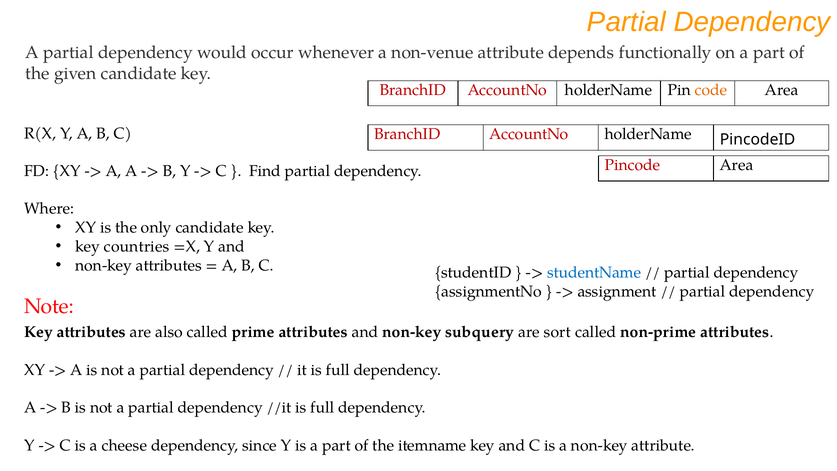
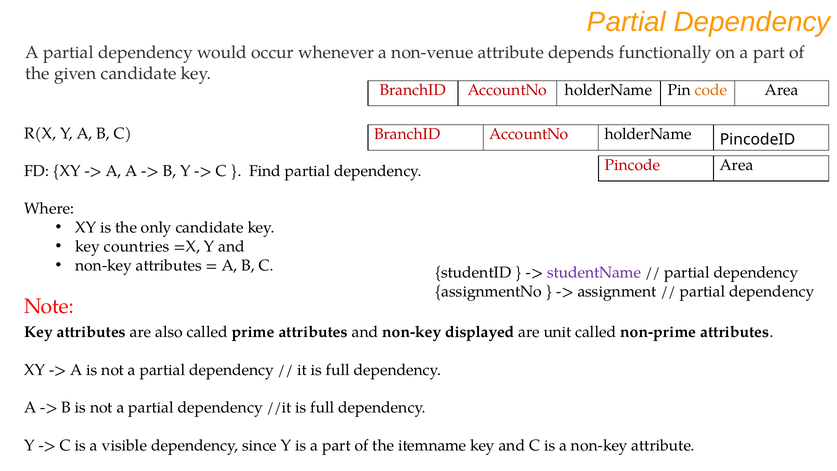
studentName colour: blue -> purple
subquery: subquery -> displayed
sort: sort -> unit
cheese: cheese -> visible
